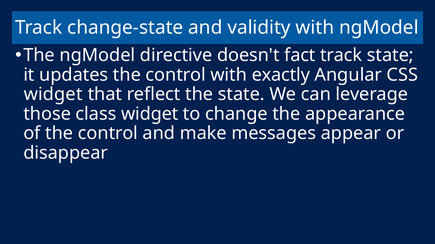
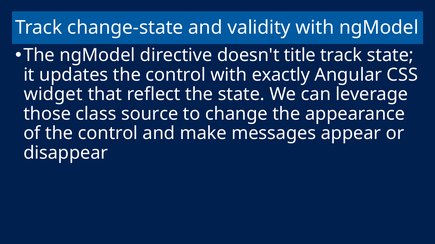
fact: fact -> title
class widget: widget -> source
